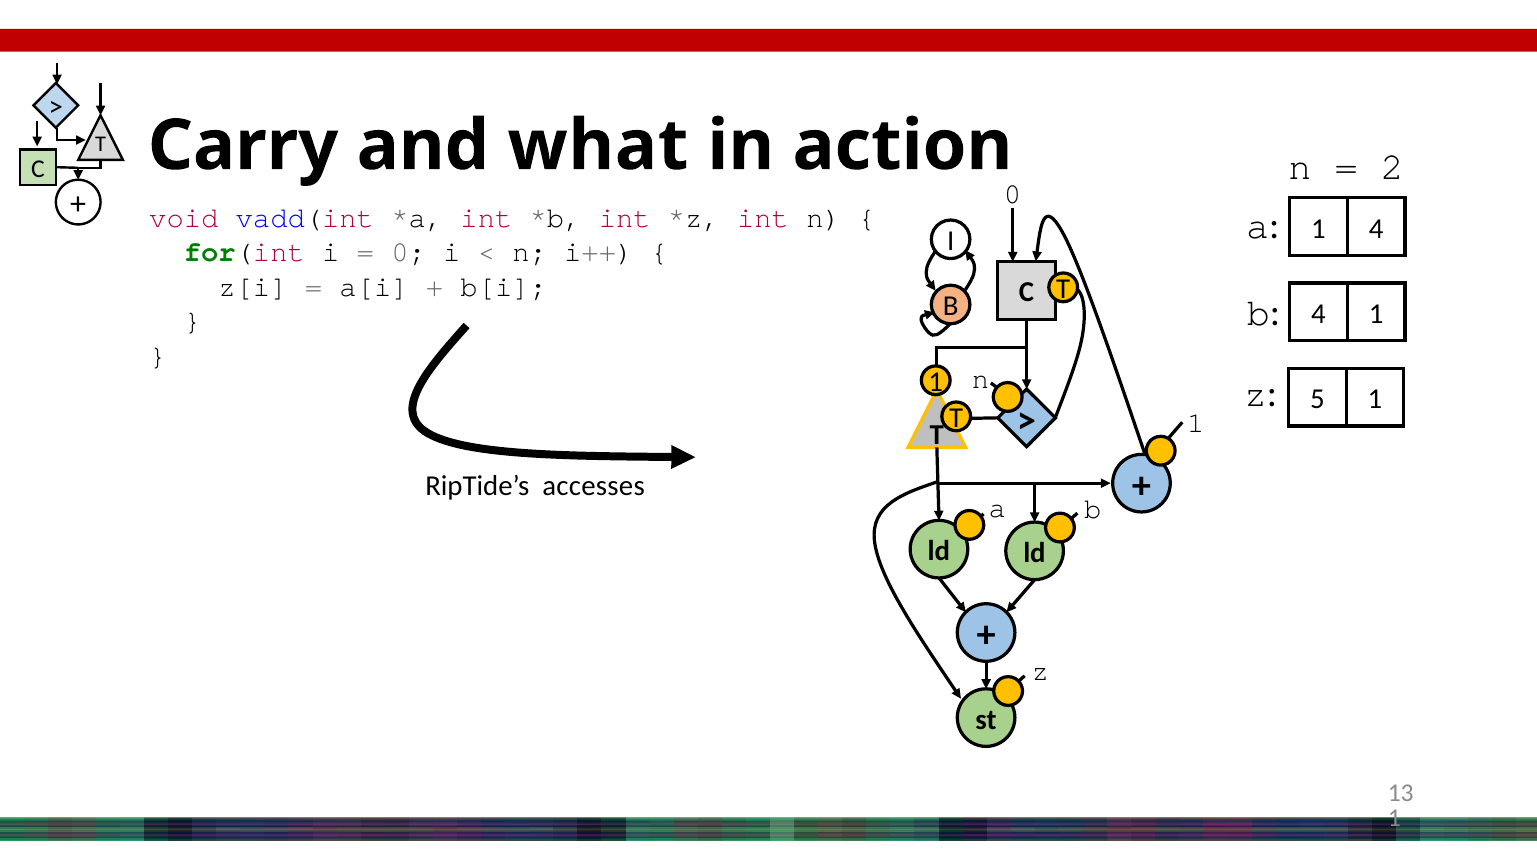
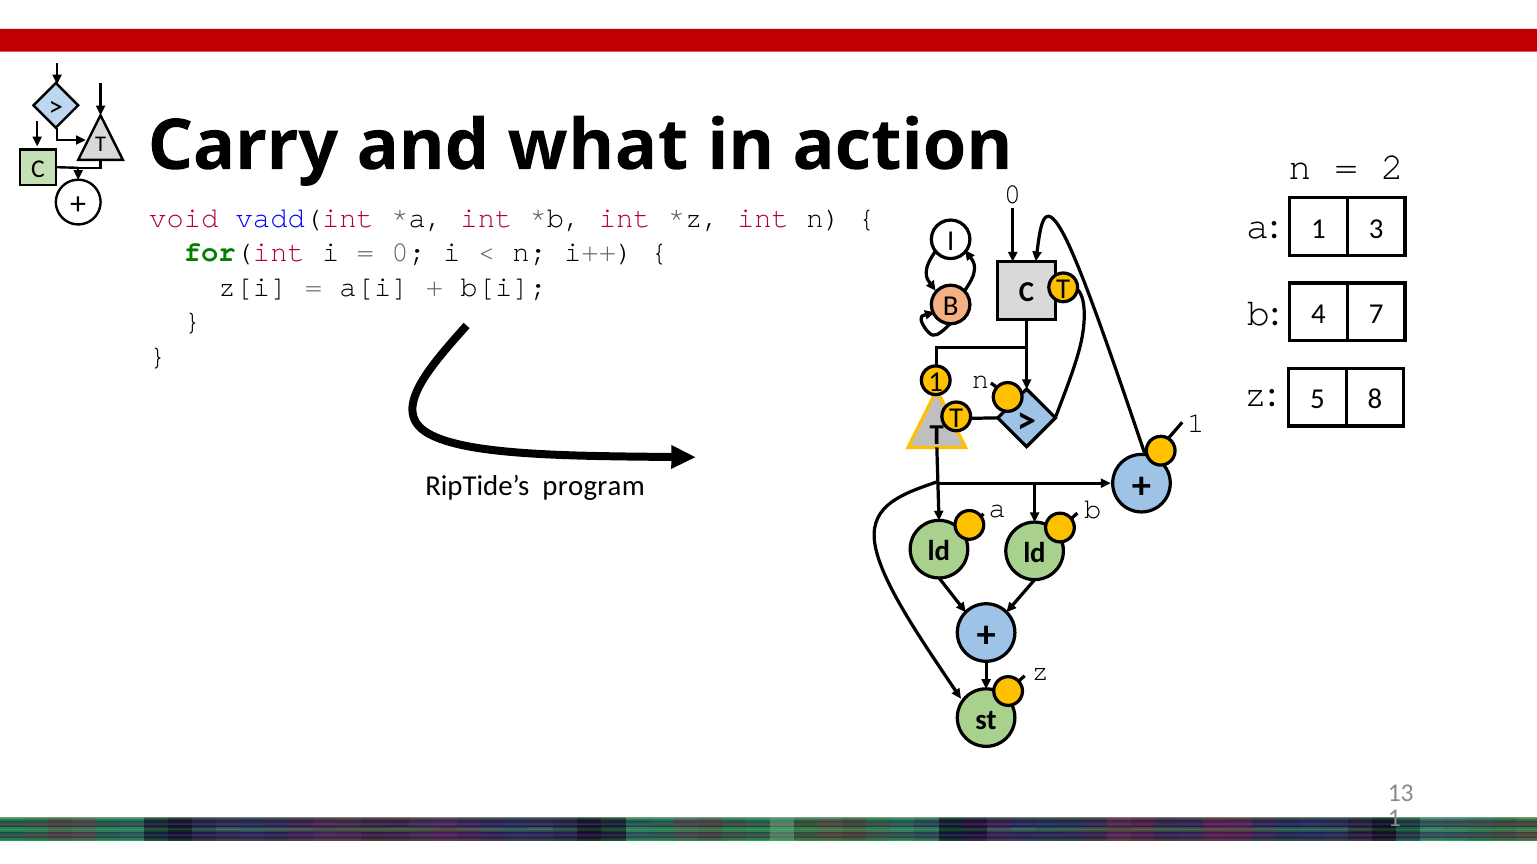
1 4: 4 -> 3
4 1: 1 -> 7
5 1: 1 -> 8
accesses: accesses -> program
